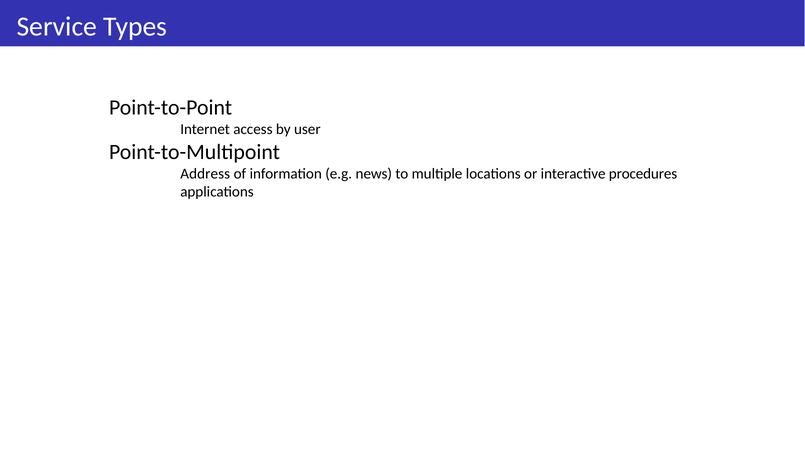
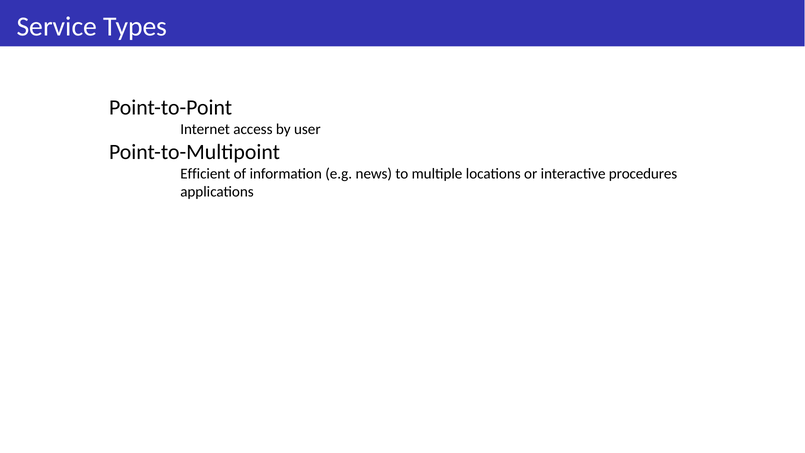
Address: Address -> Efficient
